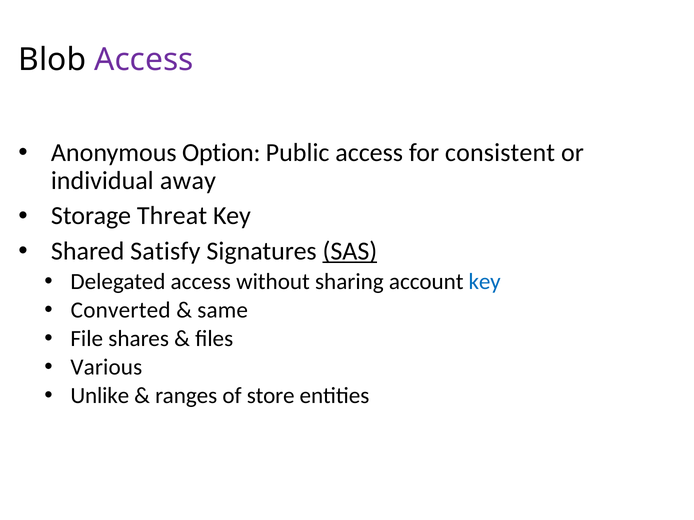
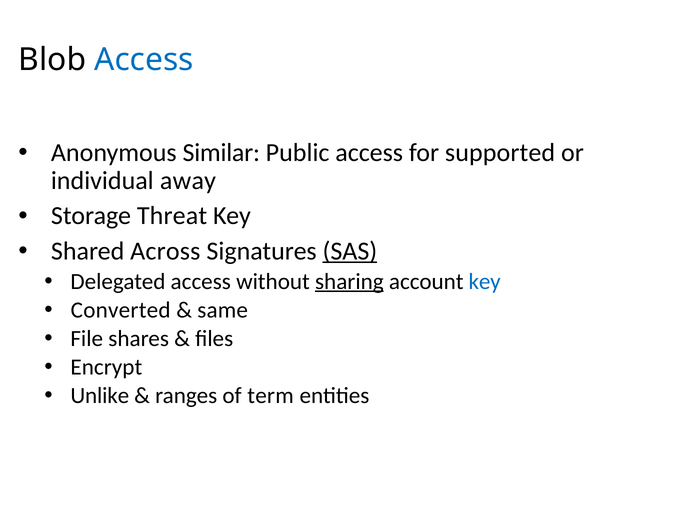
Access at (144, 60) colour: purple -> blue
Option: Option -> Similar
consistent: consistent -> supported
Satisfy: Satisfy -> Across
sharing underline: none -> present
Various: Various -> Encrypt
store: store -> term
